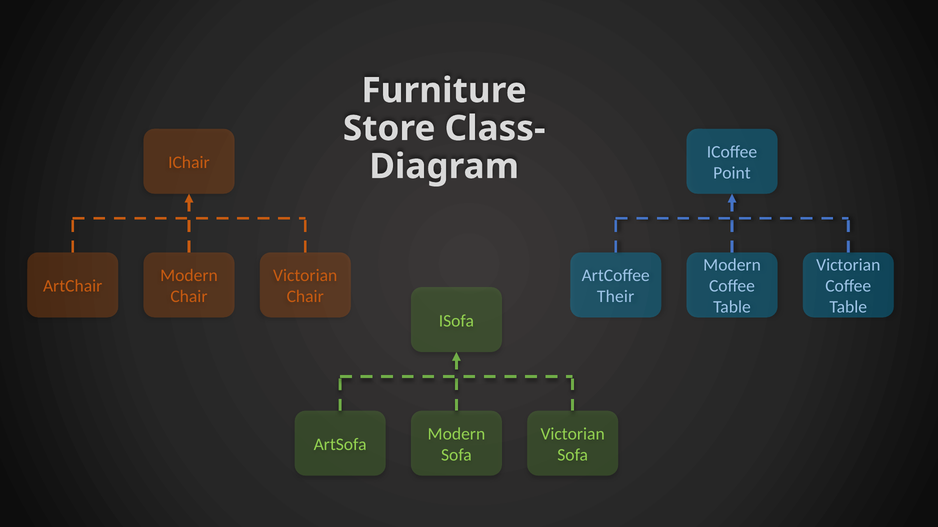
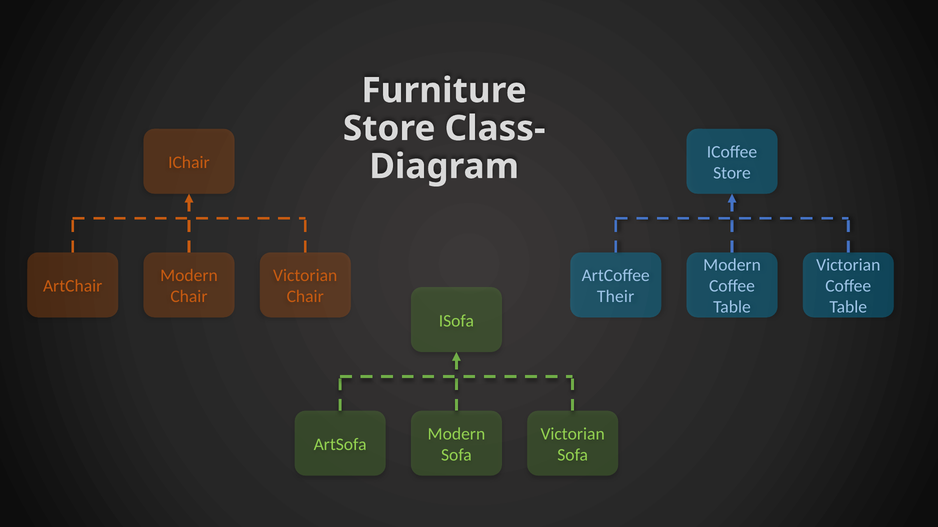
Point at (732, 173): Point -> Store
